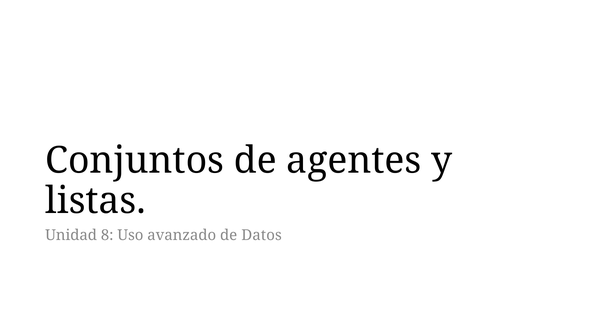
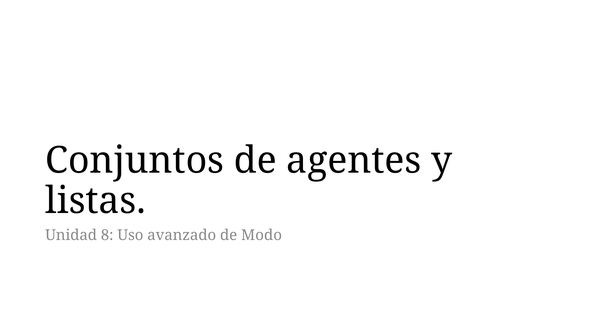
Datos: Datos -> Modo
